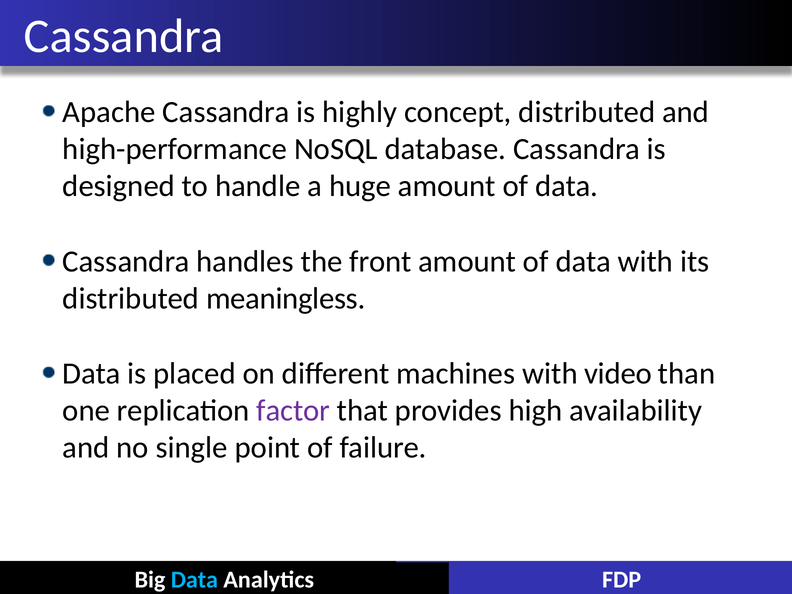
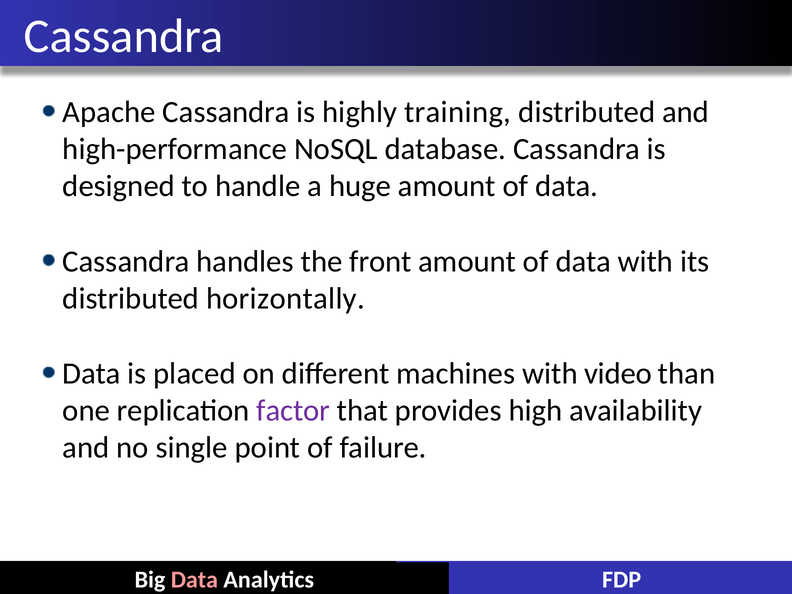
concept: concept -> training
meaningless: meaningless -> horizontally
Data at (194, 580) colour: light blue -> pink
